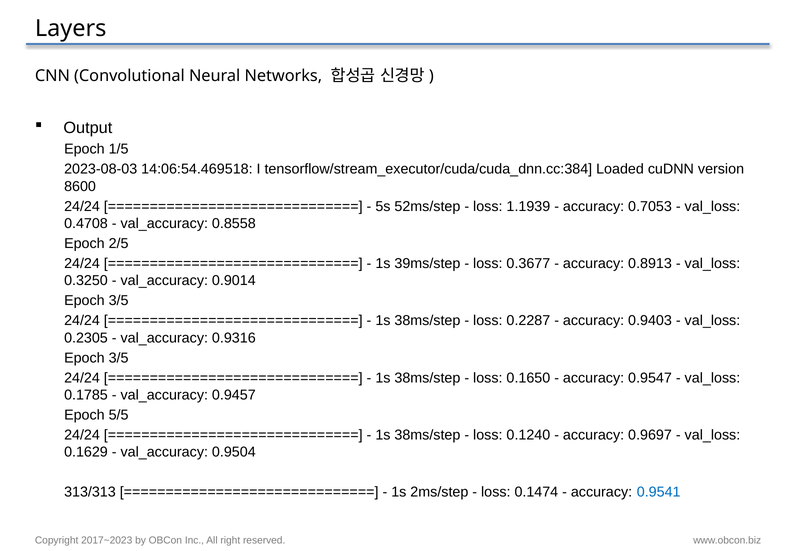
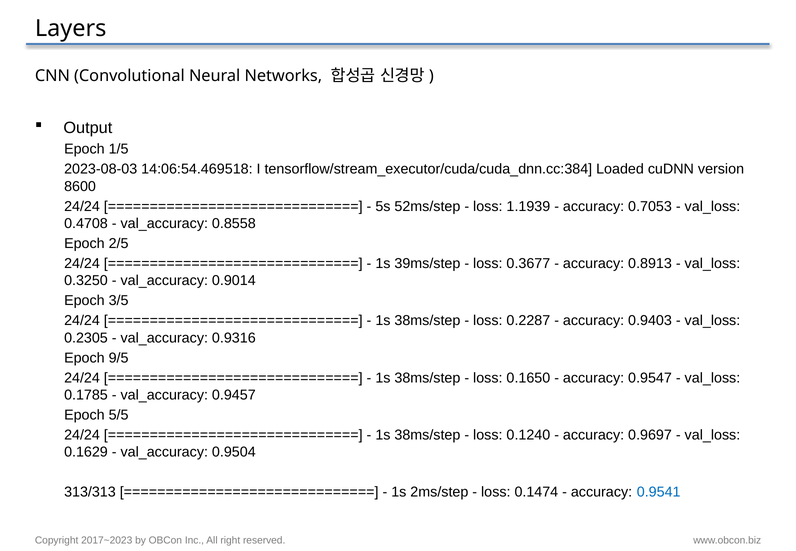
3/5 at (119, 358): 3/5 -> 9/5
